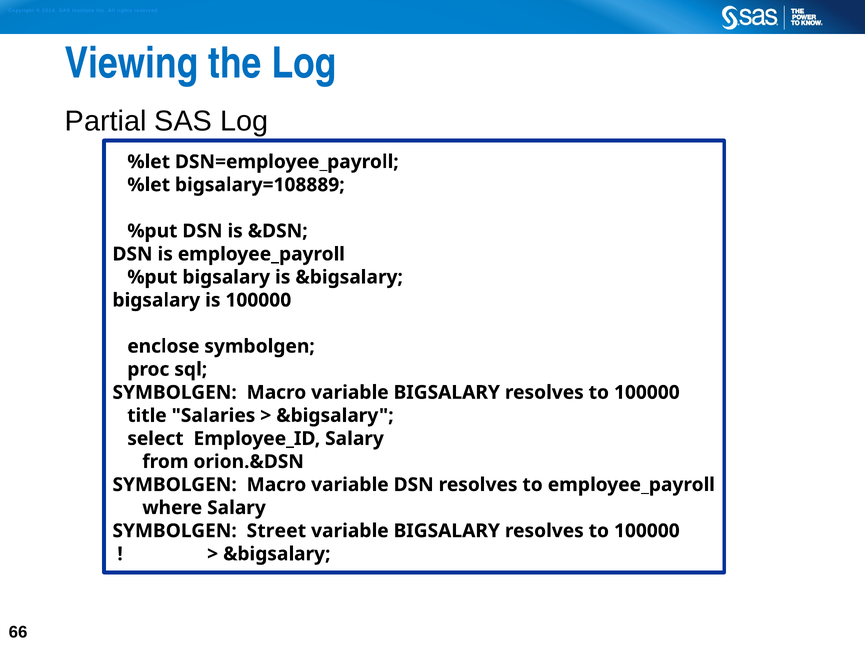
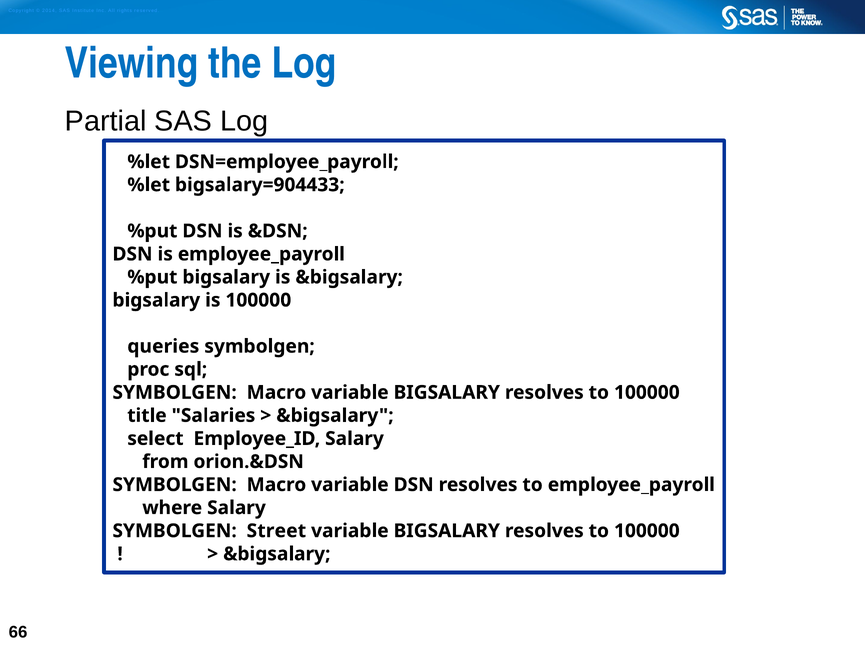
bigsalary=108889: bigsalary=108889 -> bigsalary=904433
enclose: enclose -> queries
